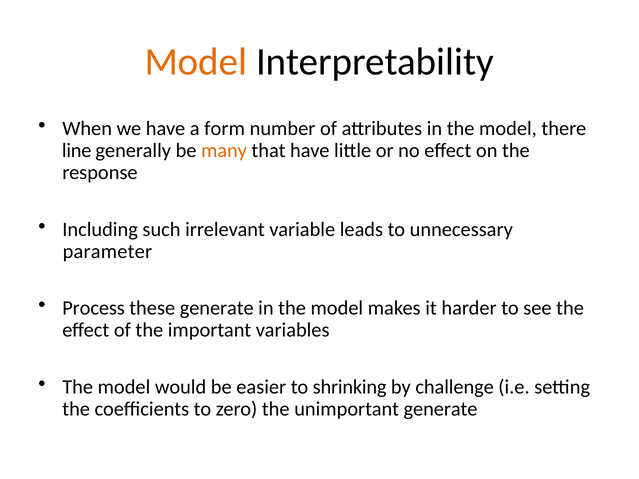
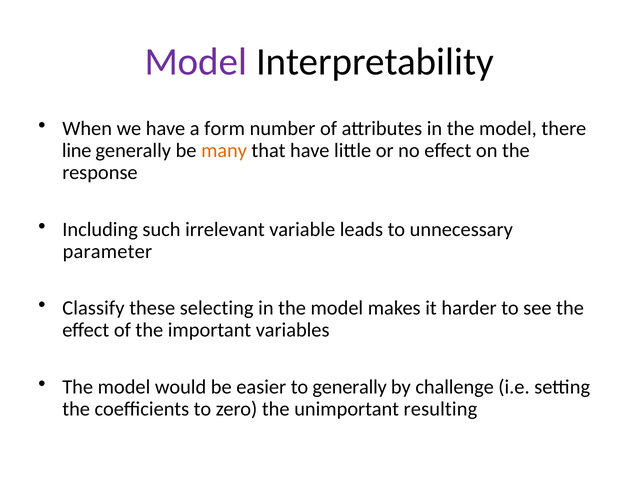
Model at (196, 62) colour: orange -> purple
Process: Process -> Classify
these generate: generate -> selecting
to shrinking: shrinking -> generally
unimportant generate: generate -> resulting
